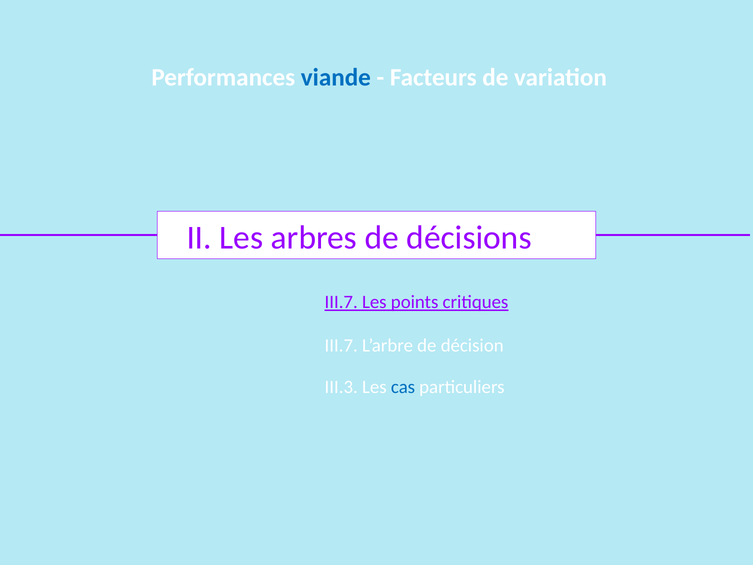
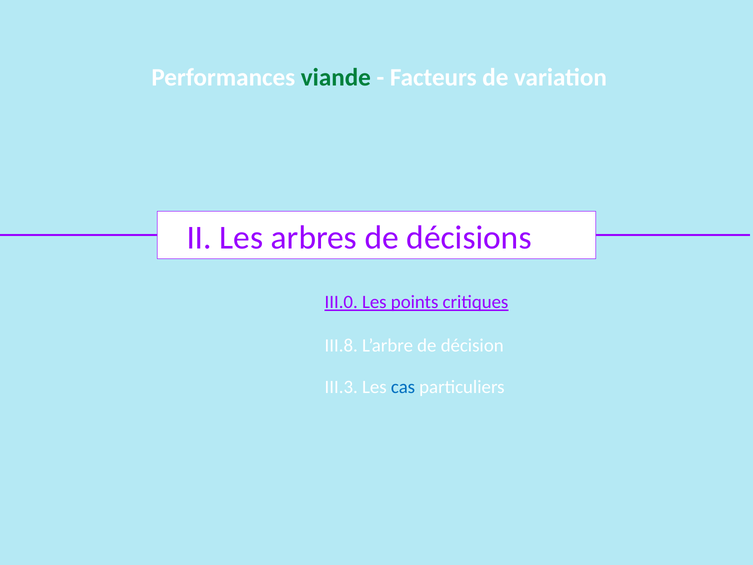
viande colour: blue -> green
III.7 at (341, 302): III.7 -> III.0
III.7 at (341, 345): III.7 -> III.8
